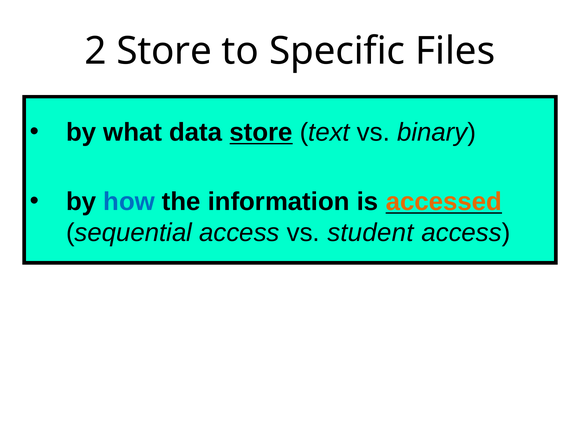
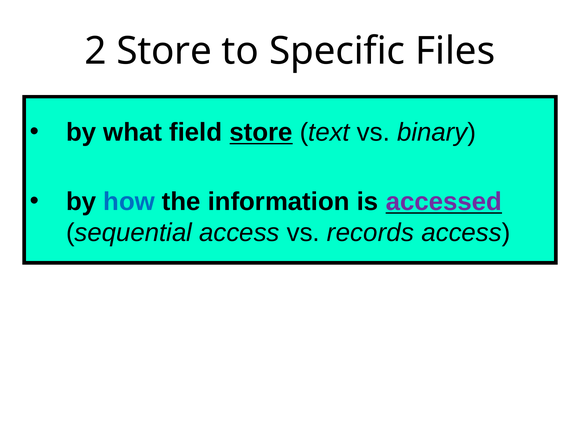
data: data -> field
accessed colour: orange -> purple
student: student -> records
